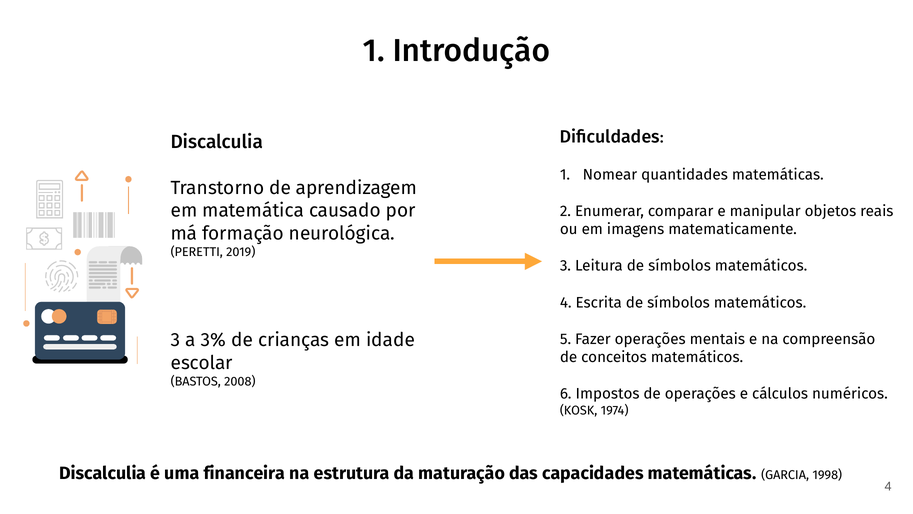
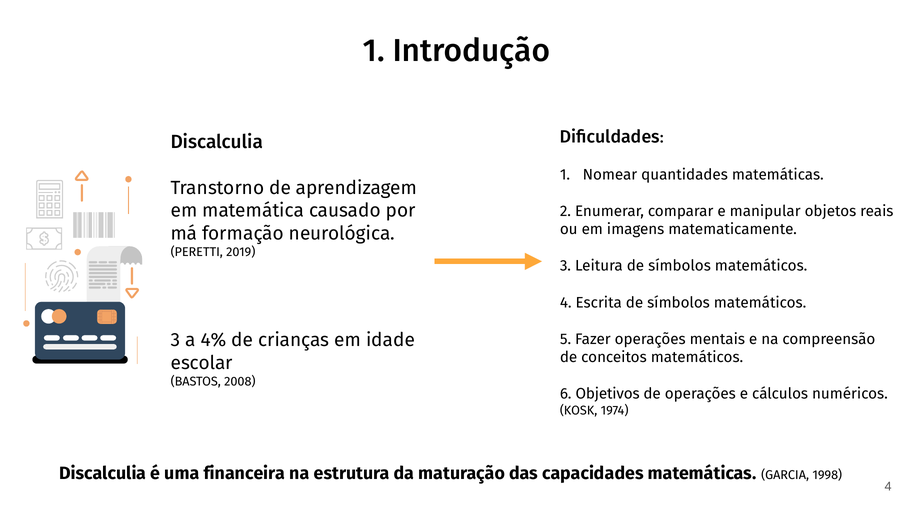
3%: 3% -> 4%
Impostos: Impostos -> Objetivos
